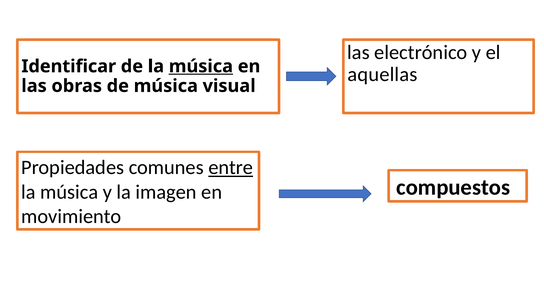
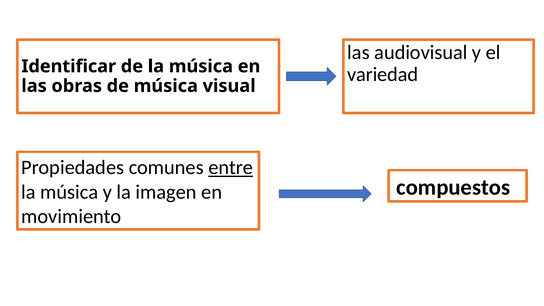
electrónico: electrónico -> audiovisual
música at (201, 66) underline: present -> none
aquellas: aquellas -> variedad
